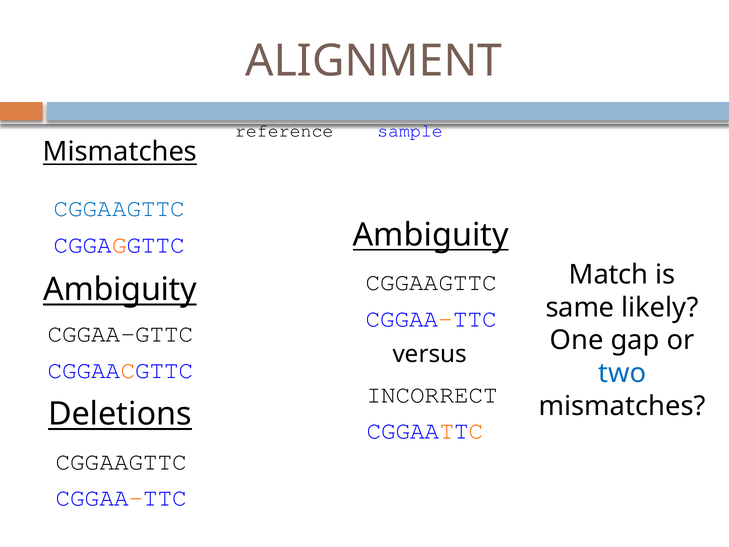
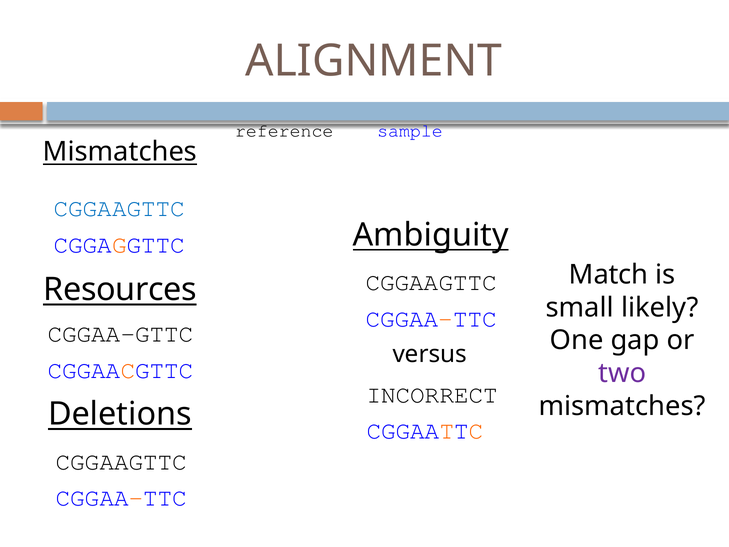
Ambiguity at (120, 290): Ambiguity -> Resources
same: same -> small
two colour: blue -> purple
